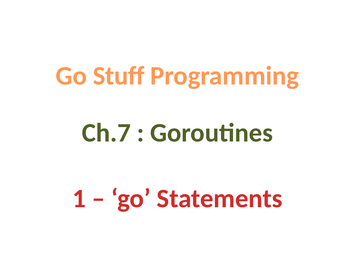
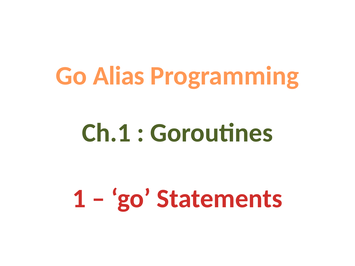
Stuff: Stuff -> Alias
Ch.7: Ch.7 -> Ch.1
